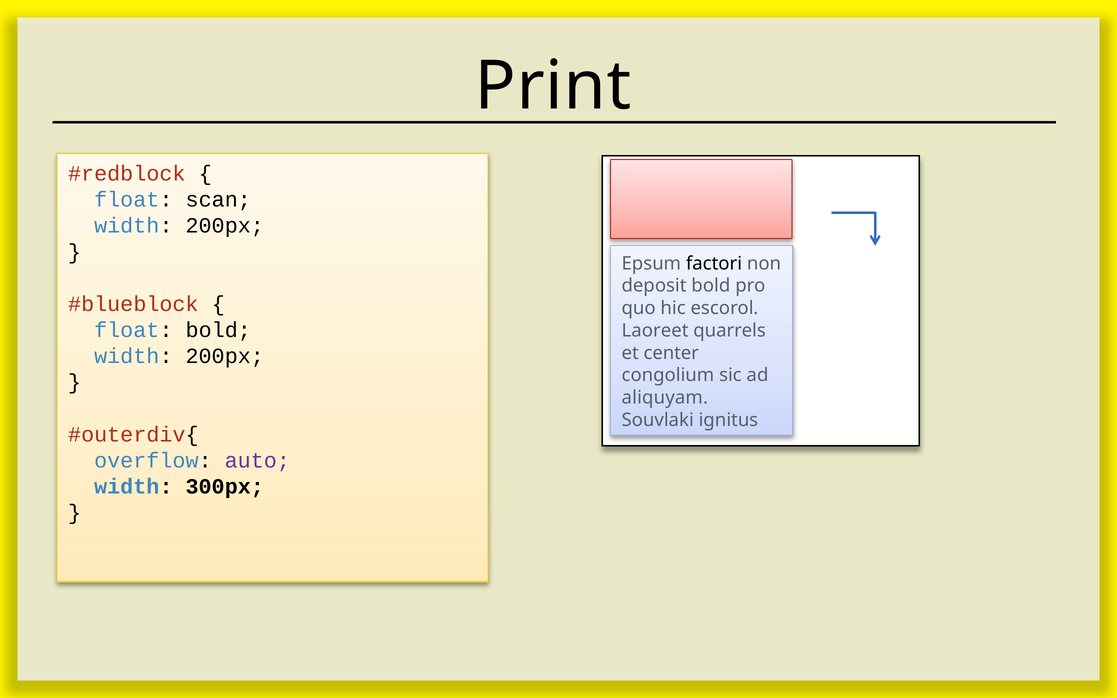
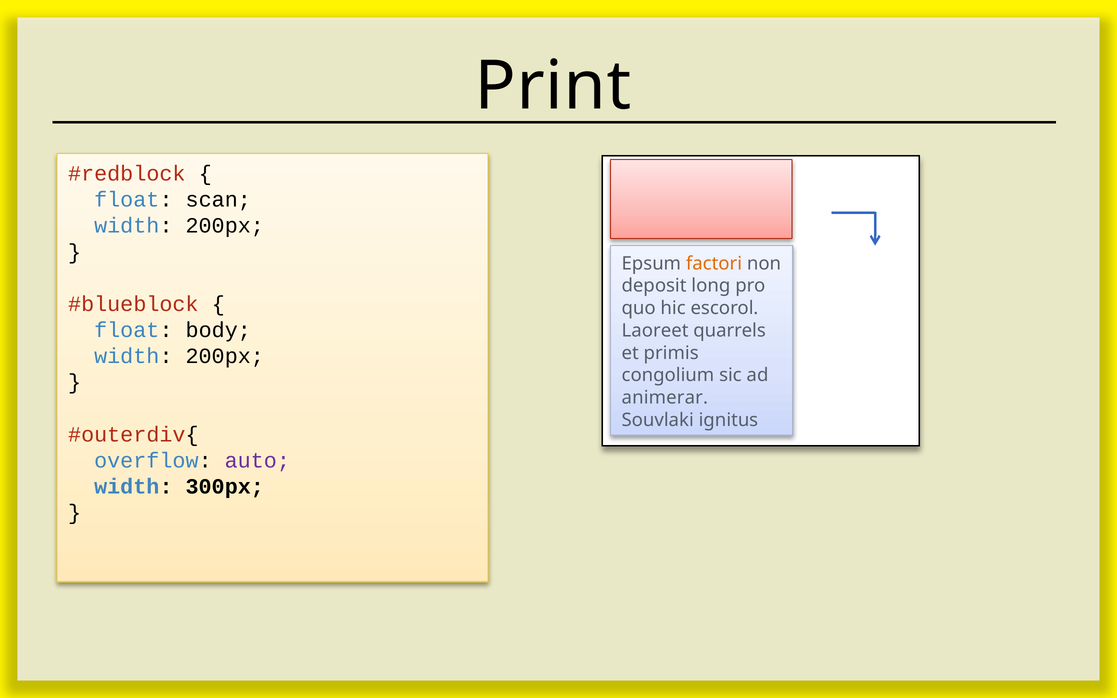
factori colour: black -> orange
deposit bold: bold -> long
float bold: bold -> body
center: center -> primis
aliquyam: aliquyam -> animerar
